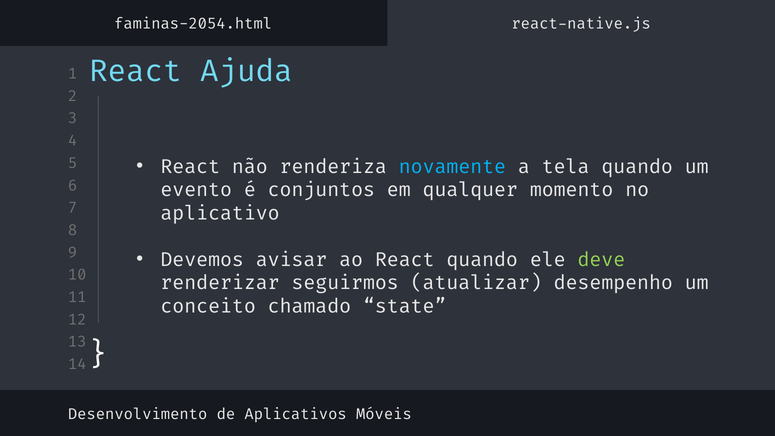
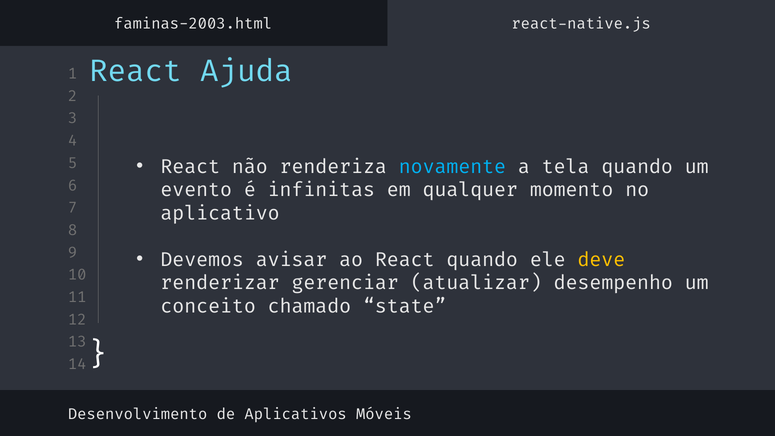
faminas-2054.html: faminas-2054.html -> faminas-2003.html
conjuntos: conjuntos -> infinitas
deve colour: light green -> yellow
seguirmos: seguirmos -> gerenciar
